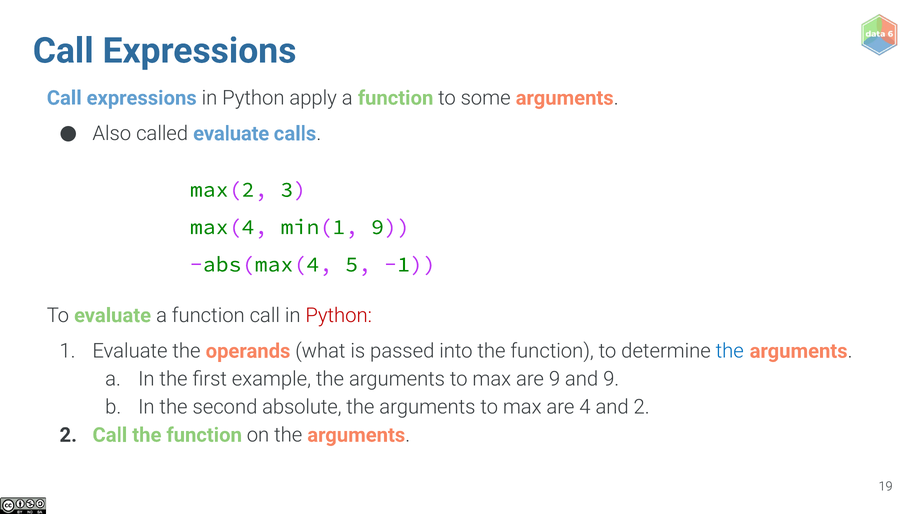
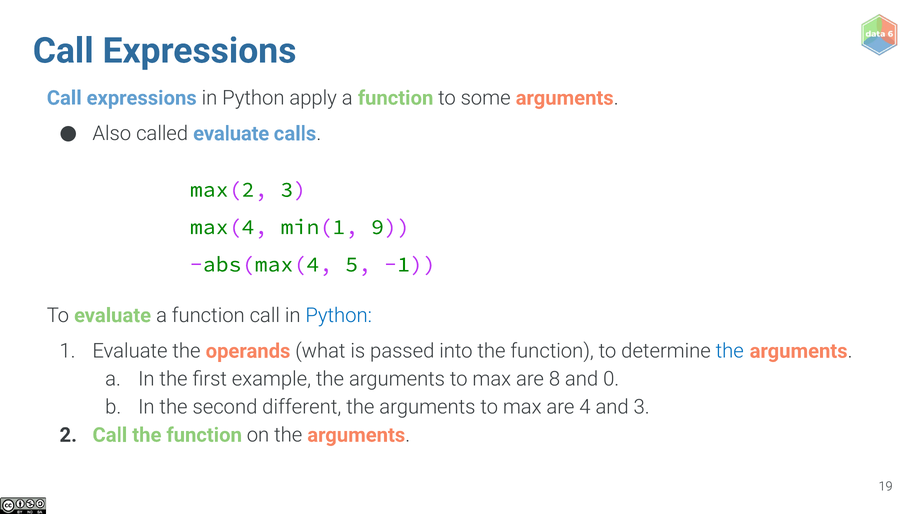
Python at (339, 316) colour: red -> blue
are 9: 9 -> 8
and 9: 9 -> 0
absolute: absolute -> different
and 2: 2 -> 3
